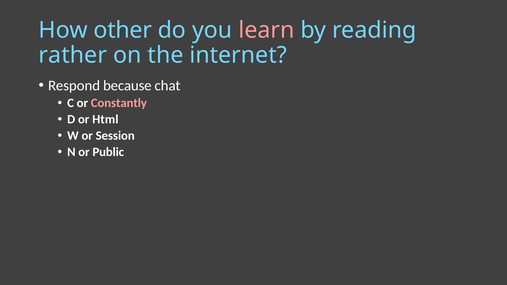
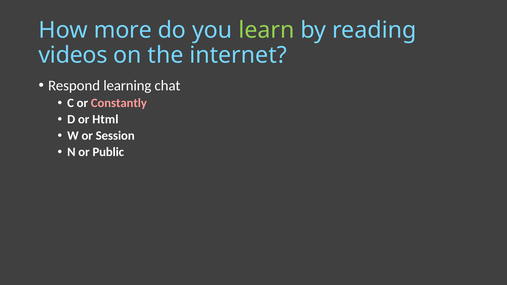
other: other -> more
learn colour: pink -> light green
rather: rather -> videos
because: because -> learning
